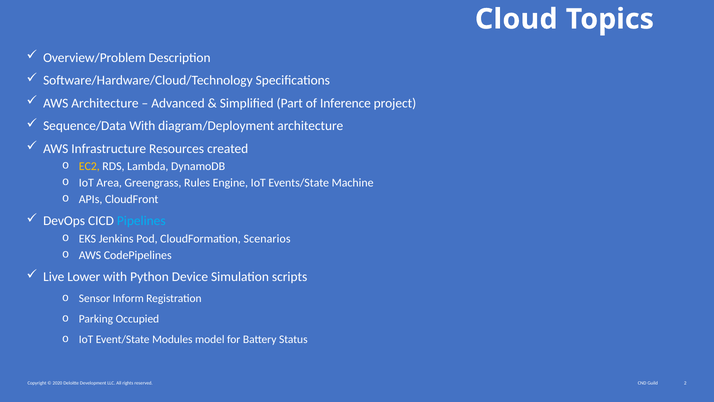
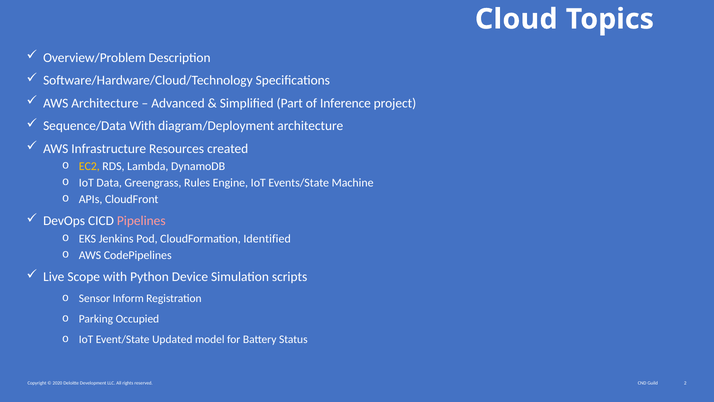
Area: Area -> Data
Pipelines colour: light blue -> pink
Scenarios: Scenarios -> Identified
Lower: Lower -> Scope
Modules: Modules -> Updated
